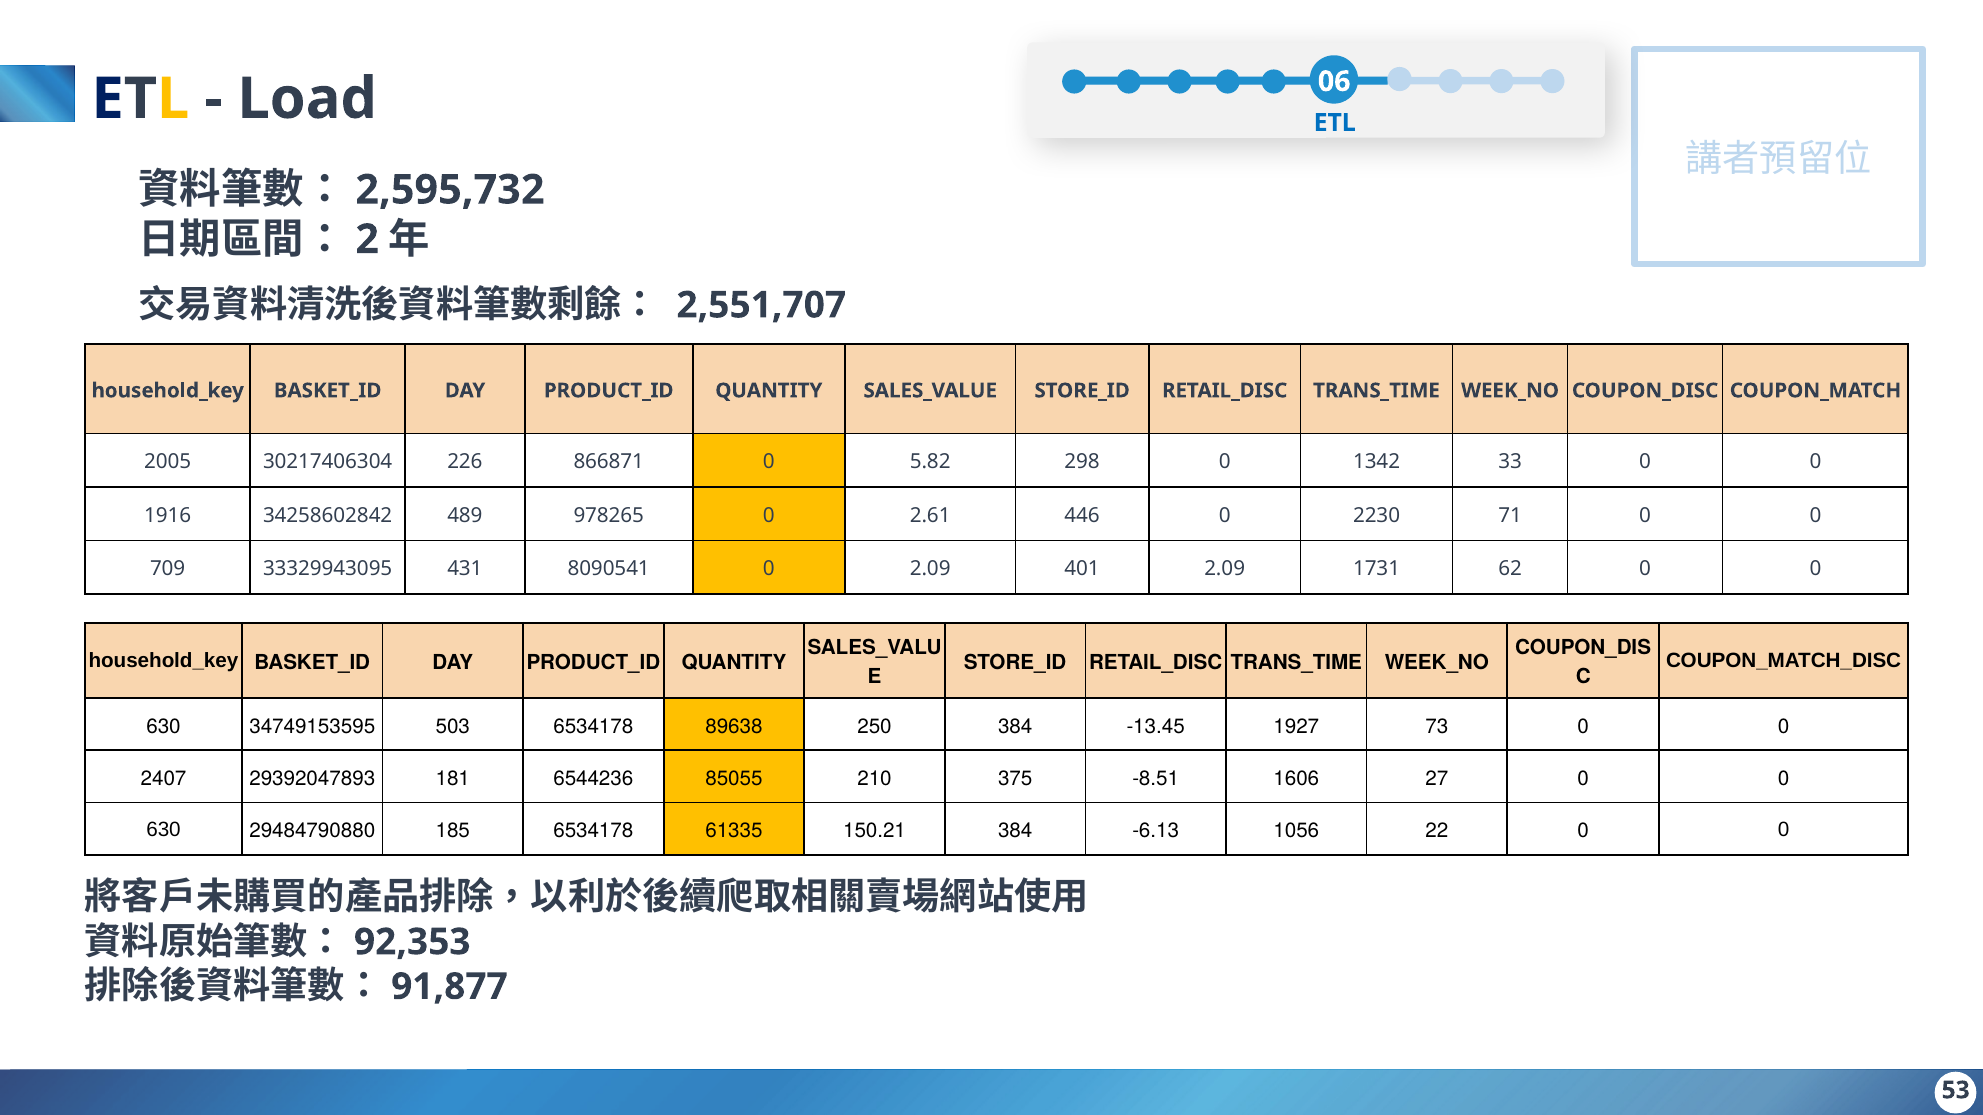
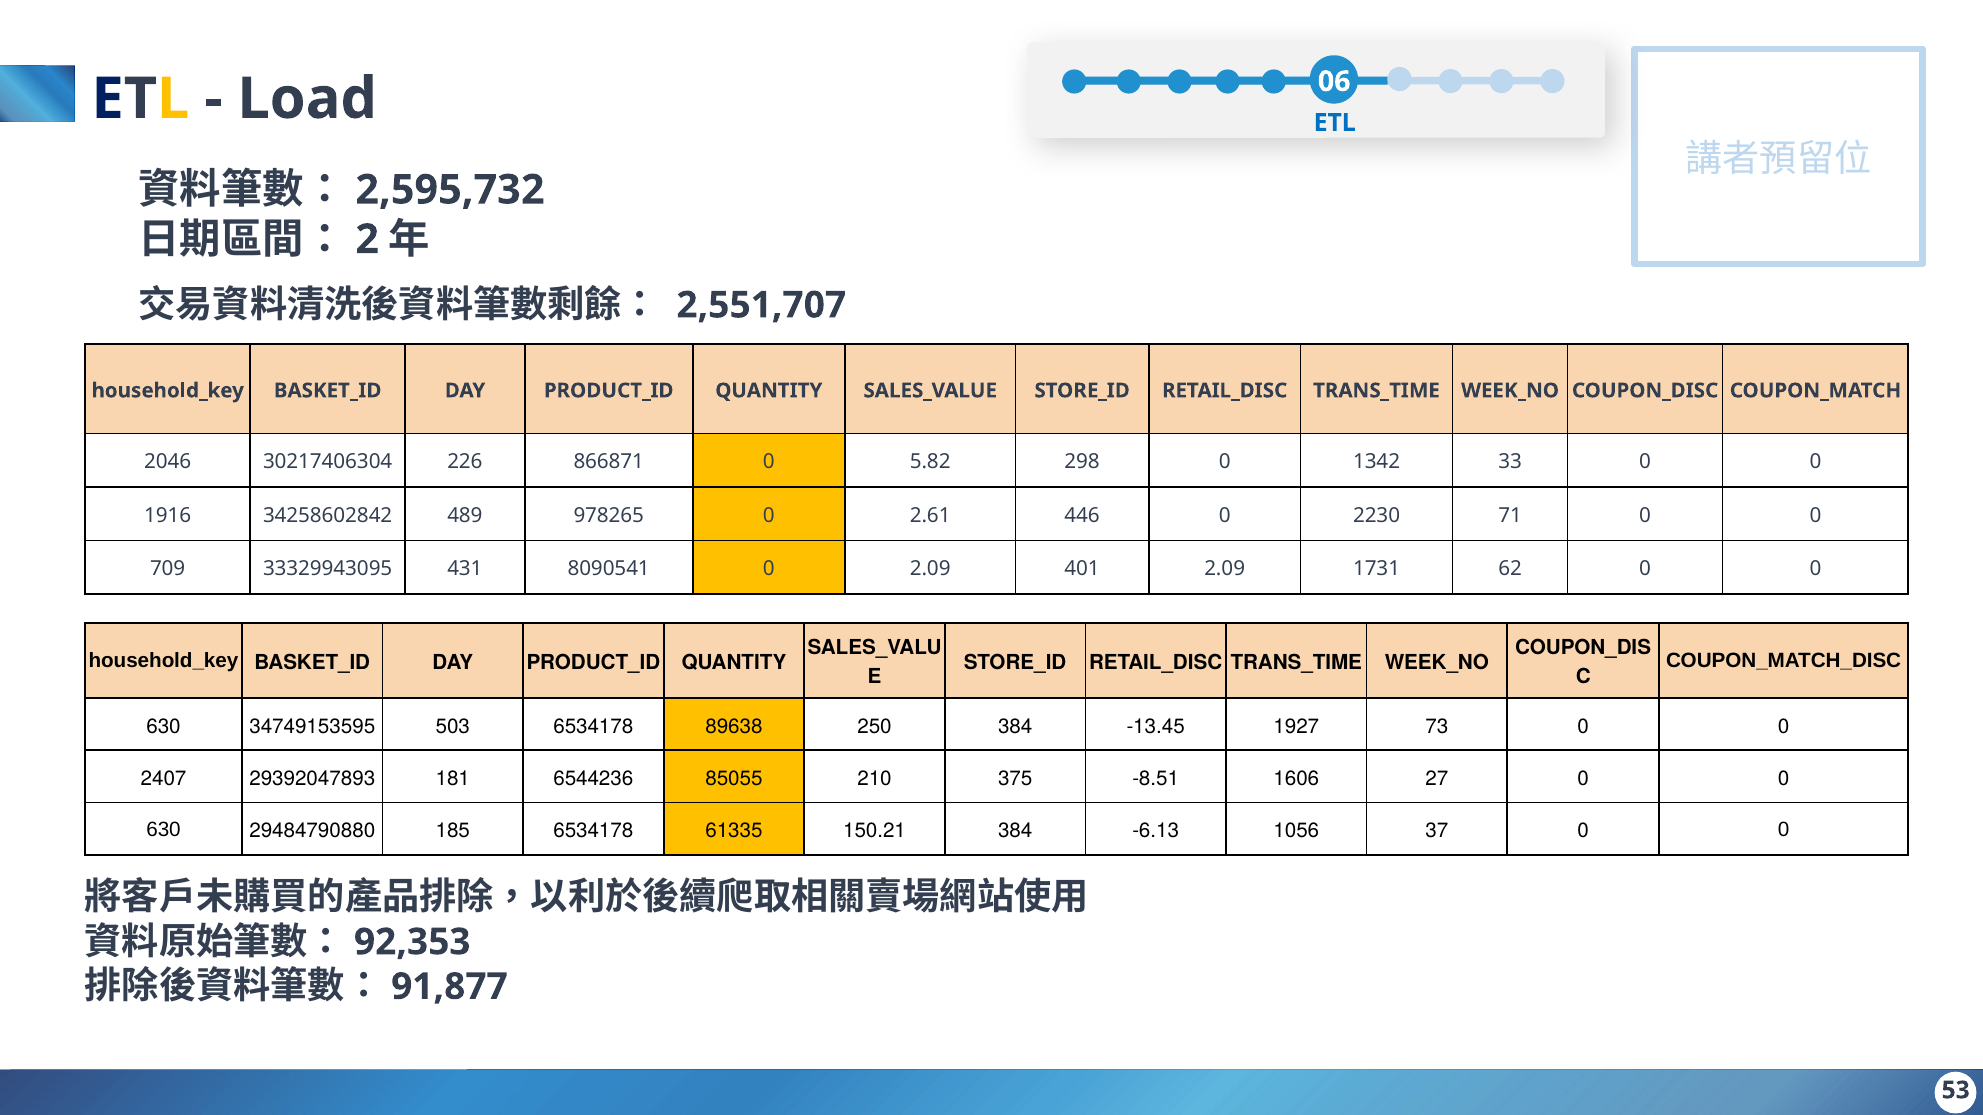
2005: 2005 -> 2046
22: 22 -> 37
